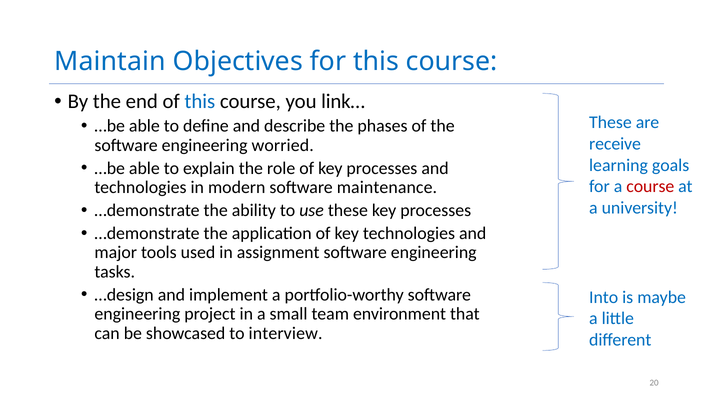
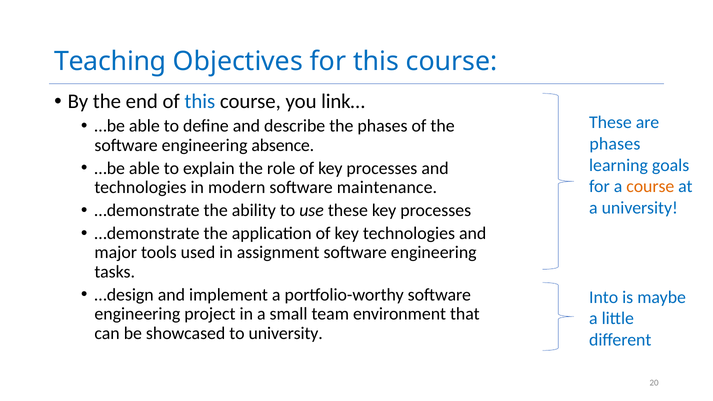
Maintain: Maintain -> Teaching
receive at (615, 144): receive -> phases
worried: worried -> absence
course at (650, 187) colour: red -> orange
to interview: interview -> university
